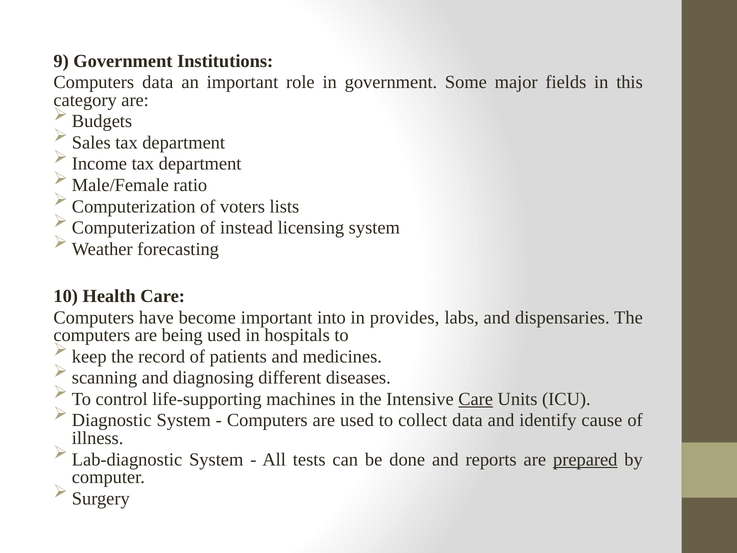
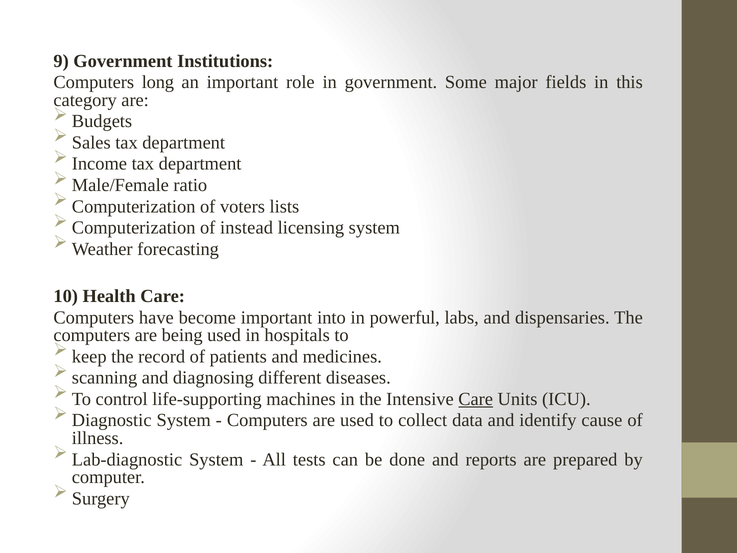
Computers data: data -> long
provides: provides -> powerful
prepared underline: present -> none
